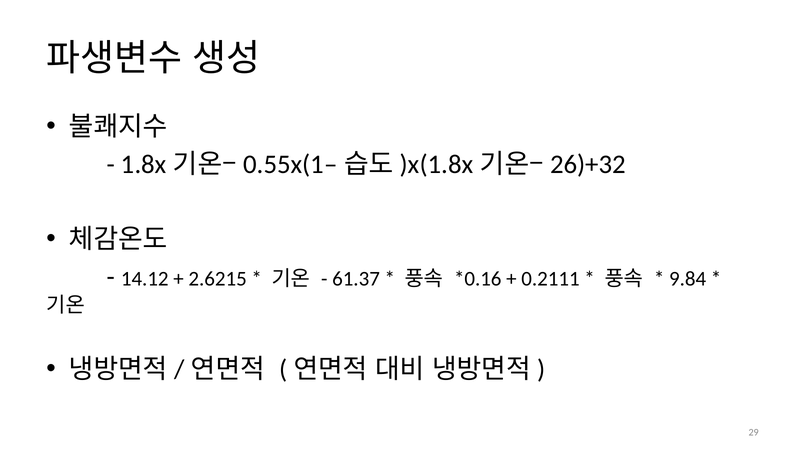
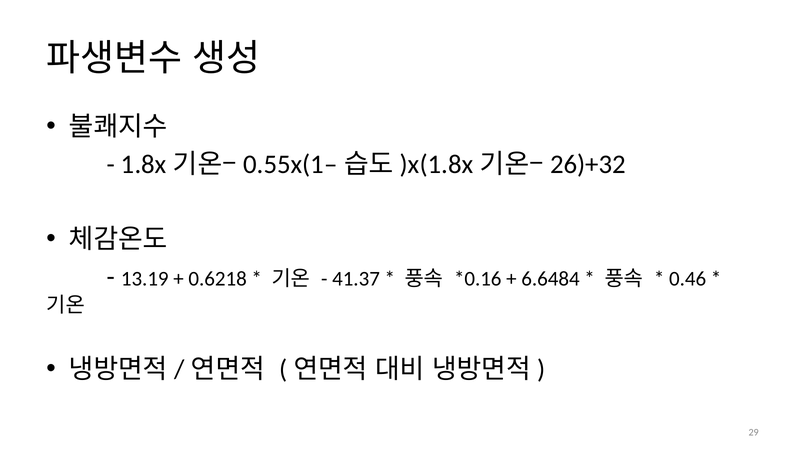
14.12: 14.12 -> 13.19
2.6215: 2.6215 -> 0.6218
61.37: 61.37 -> 41.37
0.2111: 0.2111 -> 6.6484
9.84: 9.84 -> 0.46
